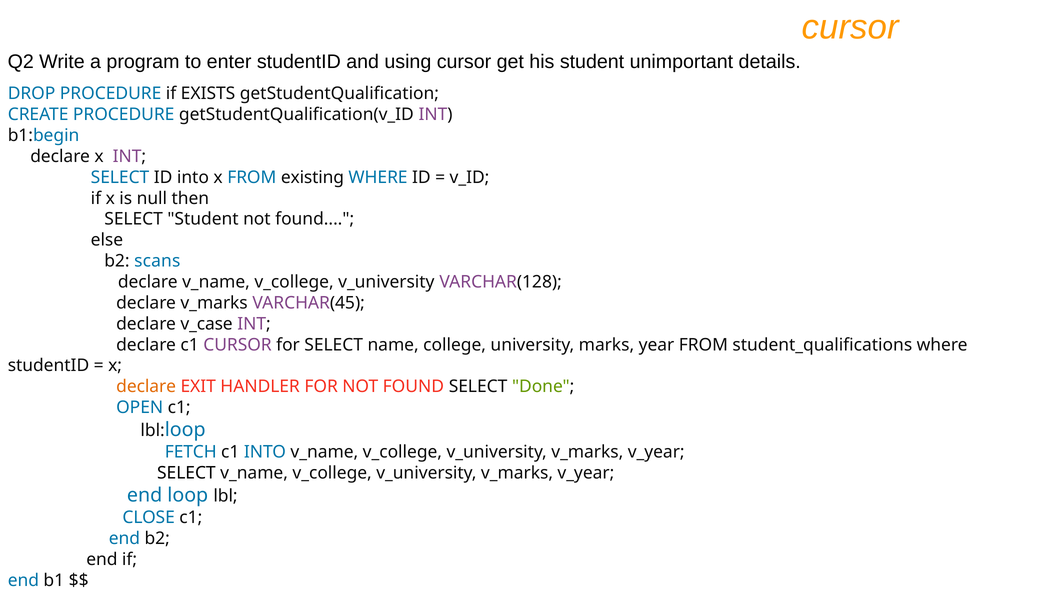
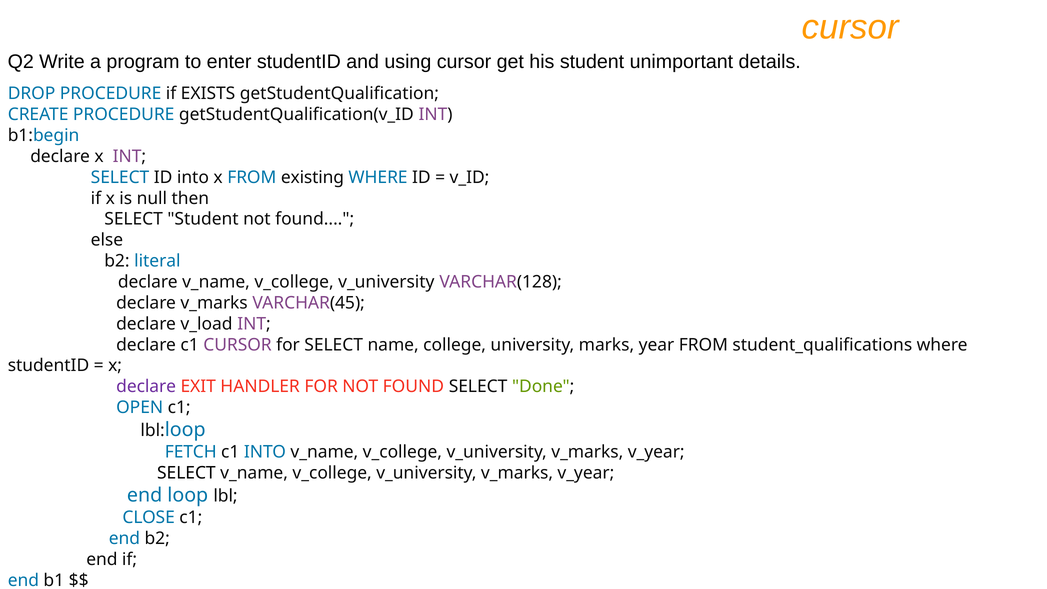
scans: scans -> literal
v_case: v_case -> v_load
declare at (146, 387) colour: orange -> purple
